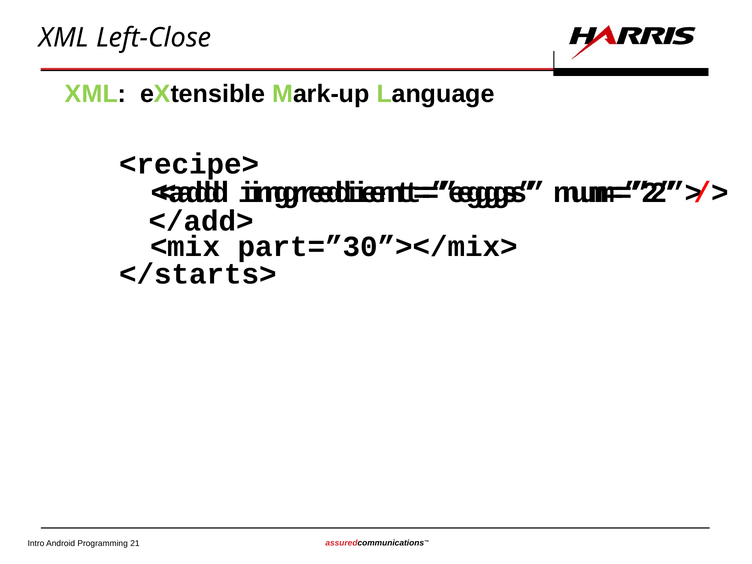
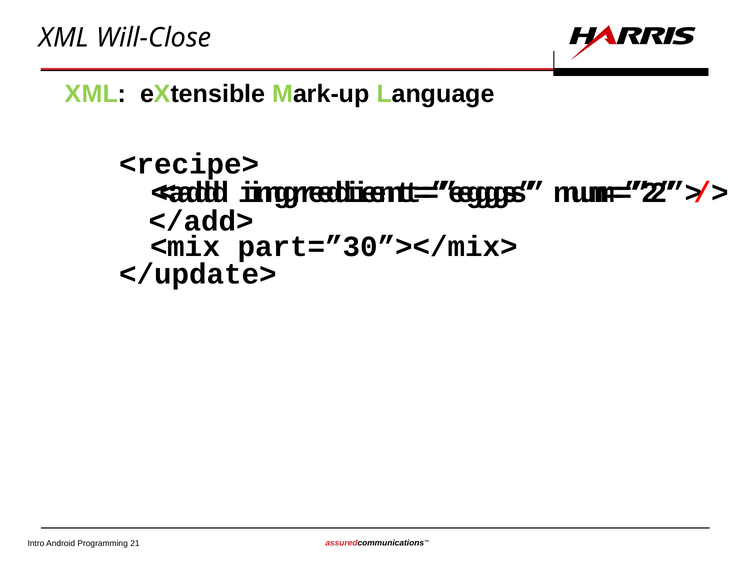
Left-Close: Left-Close -> Will-Close
</starts>: </starts> -> </update>
